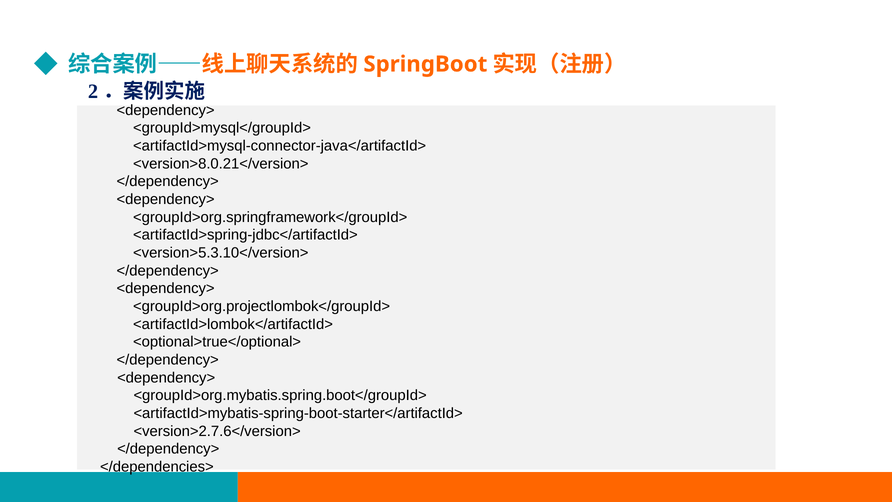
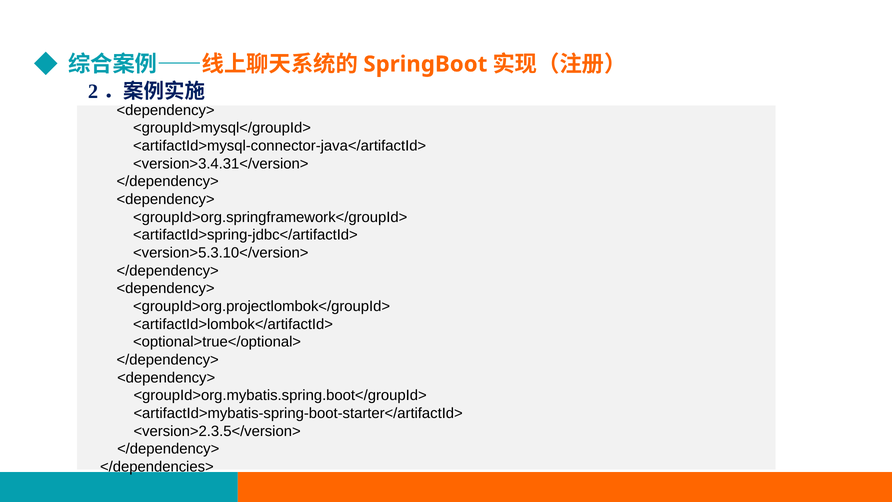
<version>8.0.21</version>: <version>8.0.21</version> -> <version>3.4.31</version>
<version>2.7.6</version>: <version>2.7.6</version> -> <version>2.3.5</version>
